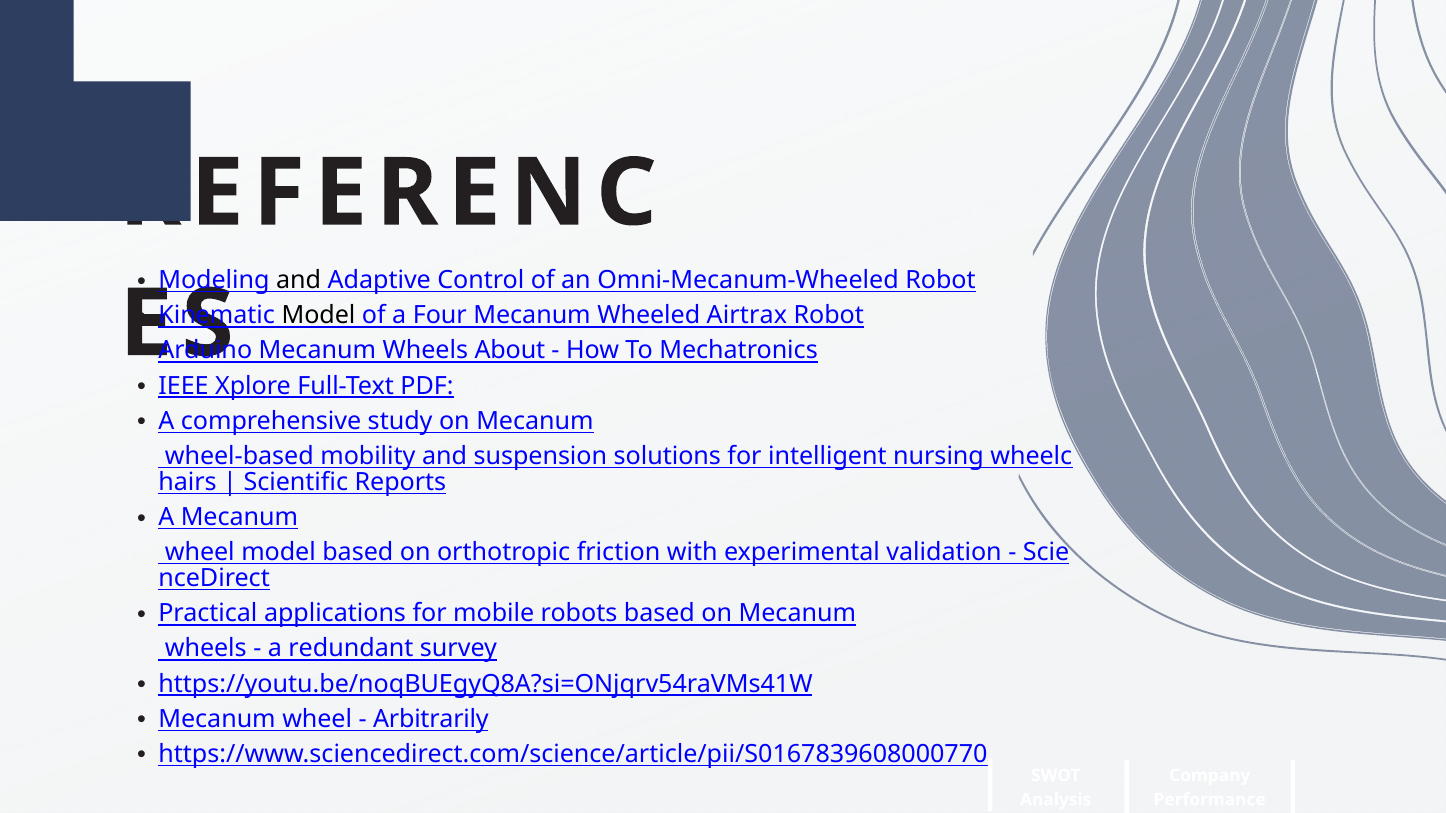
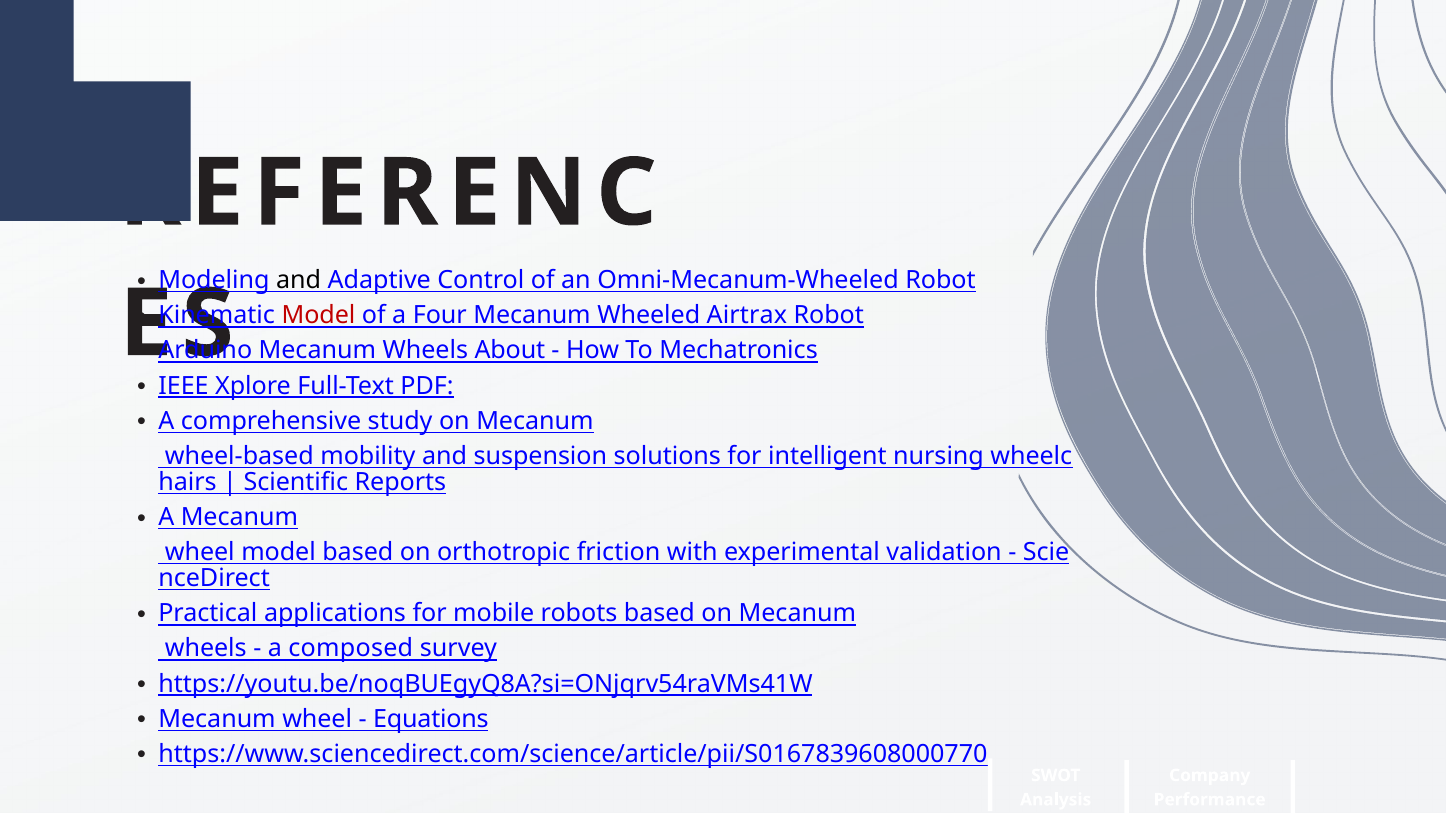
Model at (318, 316) colour: black -> red
redundant: redundant -> composed
Arbitrarily: Arbitrarily -> Equations
